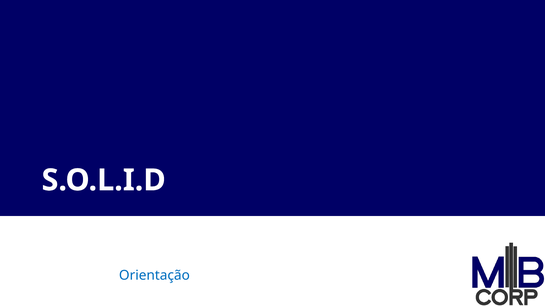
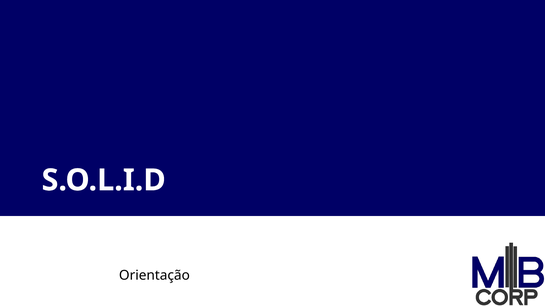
Orientação colour: blue -> black
